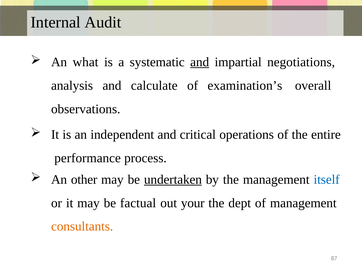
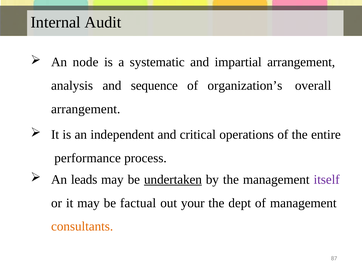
what: what -> node
and at (200, 62) underline: present -> none
impartial negotiations: negotiations -> arrangement
calculate: calculate -> sequence
examination’s: examination’s -> organization’s
observations at (86, 109): observations -> arrangement
other: other -> leads
itself colour: blue -> purple
